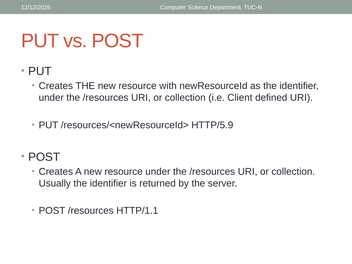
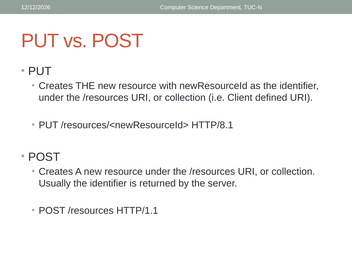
HTTP/5.9: HTTP/5.9 -> HTTP/8.1
